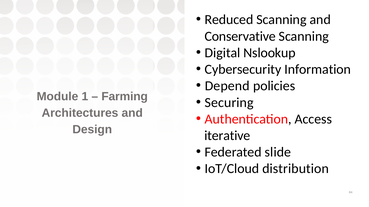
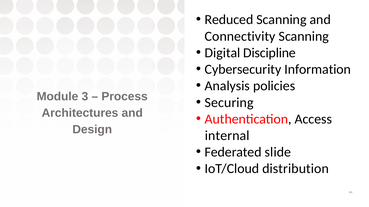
Conservative: Conservative -> Connectivity
Nslookup: Nslookup -> Discipline
Depend: Depend -> Analysis
1: 1 -> 3
Farming: Farming -> Process
iterative: iterative -> internal
